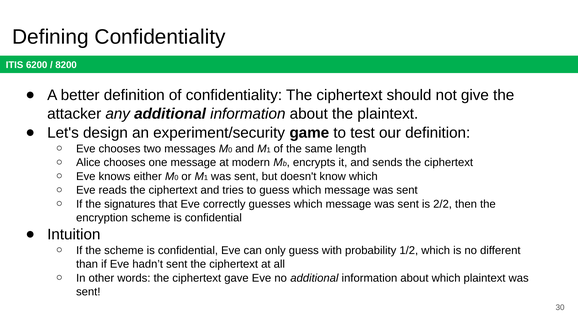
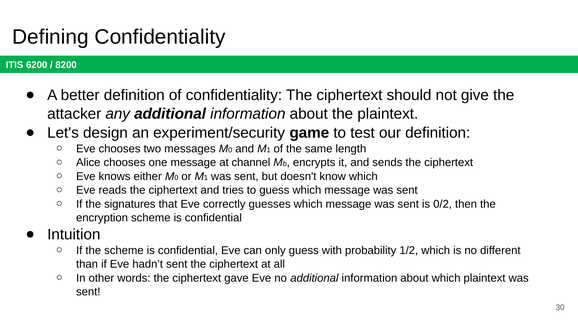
modern: modern -> channel
2/2: 2/2 -> 0/2
